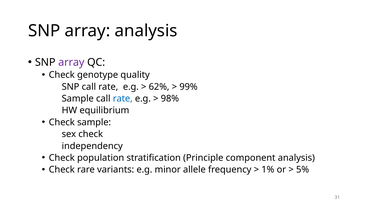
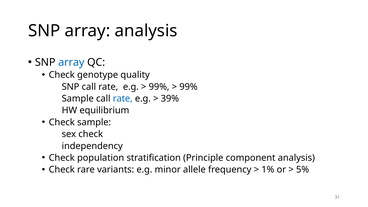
array at (71, 62) colour: purple -> blue
62% at (159, 87): 62% -> 99%
98%: 98% -> 39%
